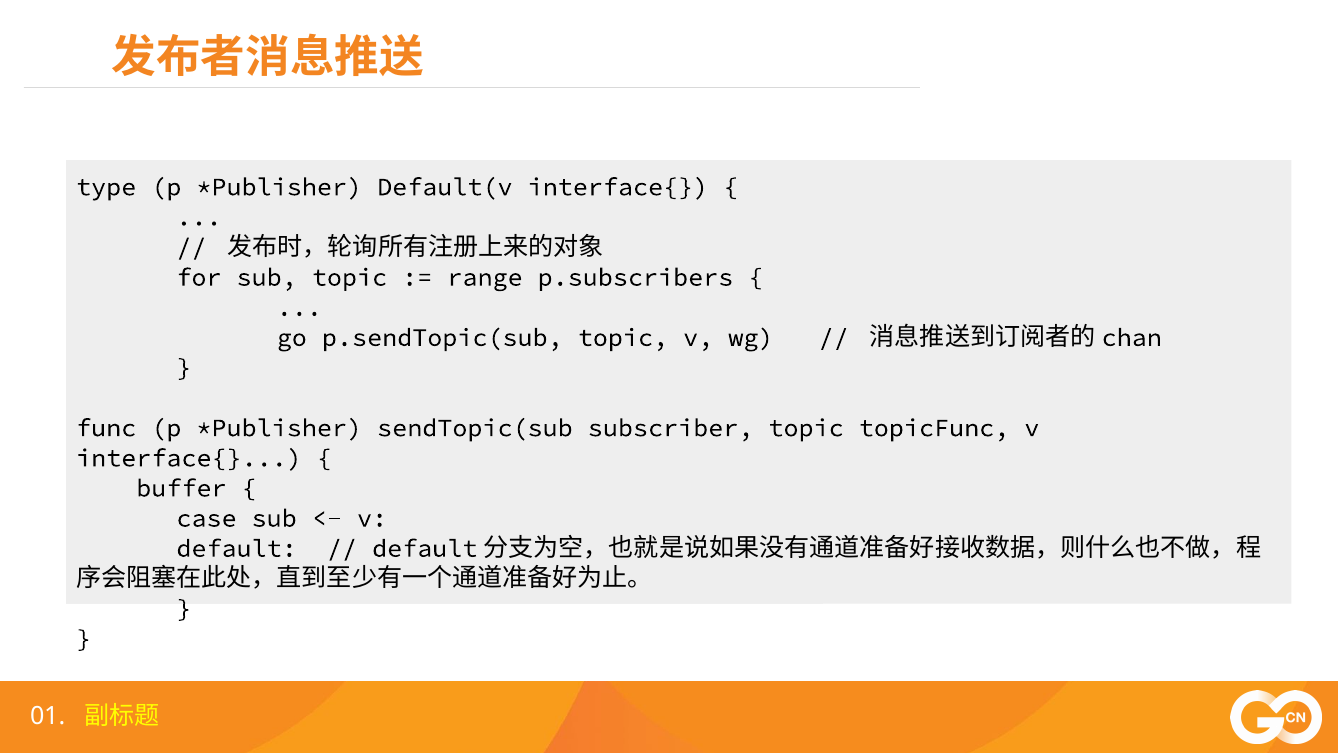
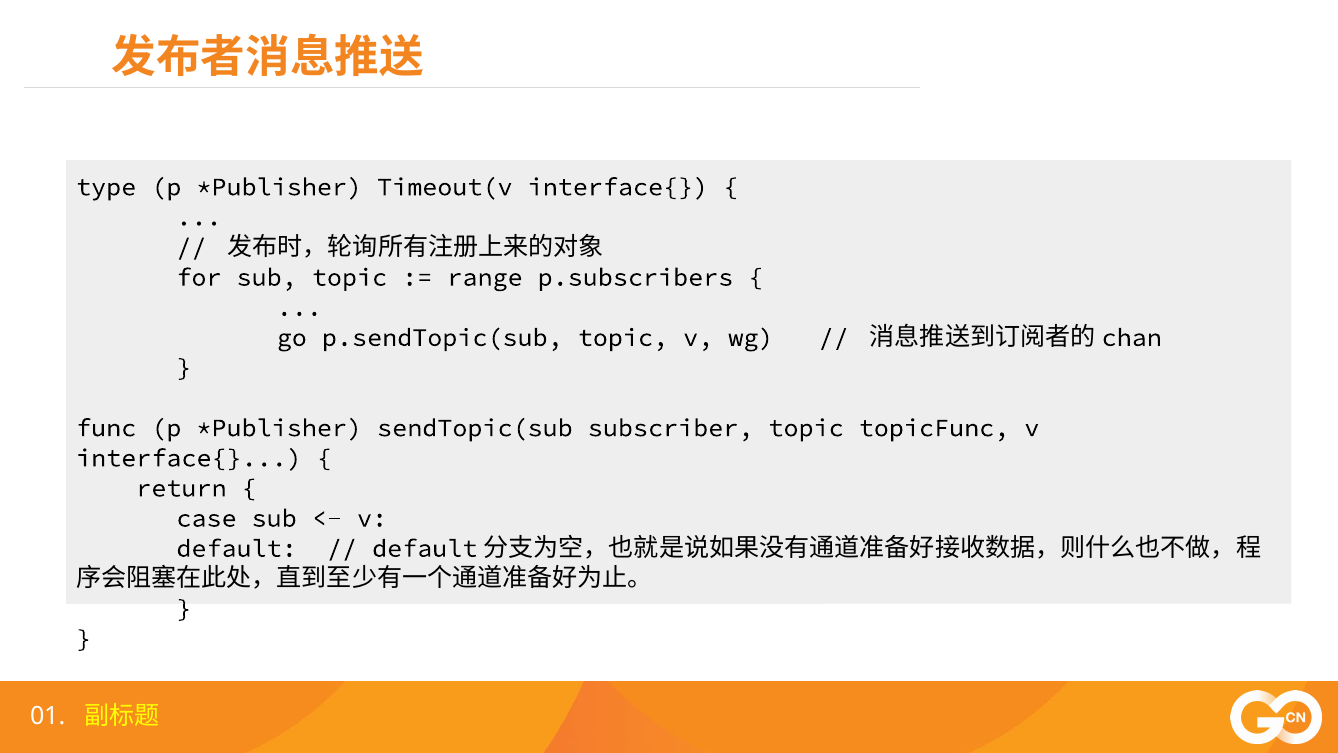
Default(v: Default(v -> Timeout(v
buffer: buffer -> return
